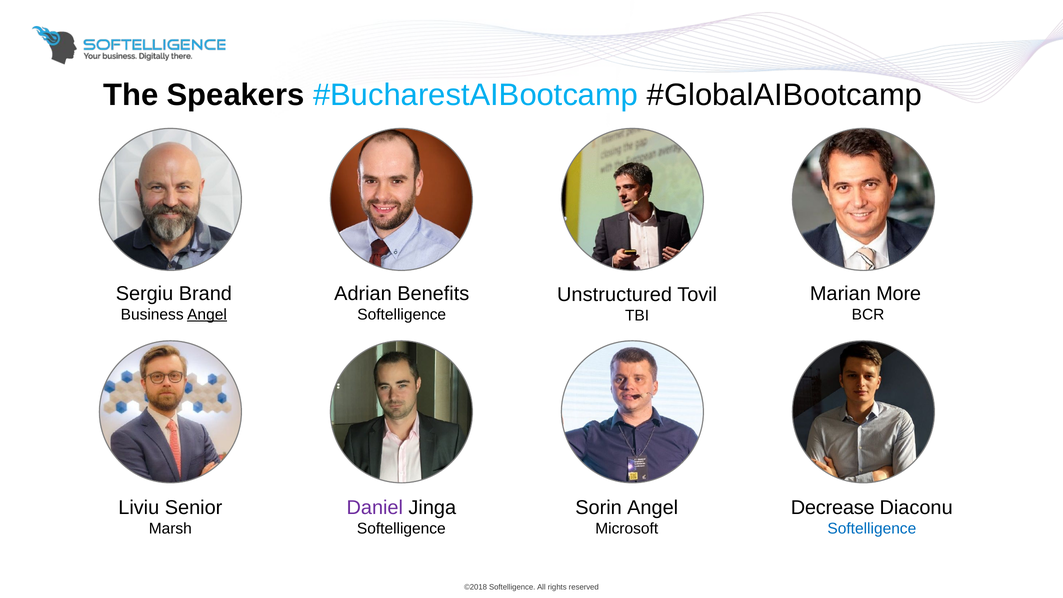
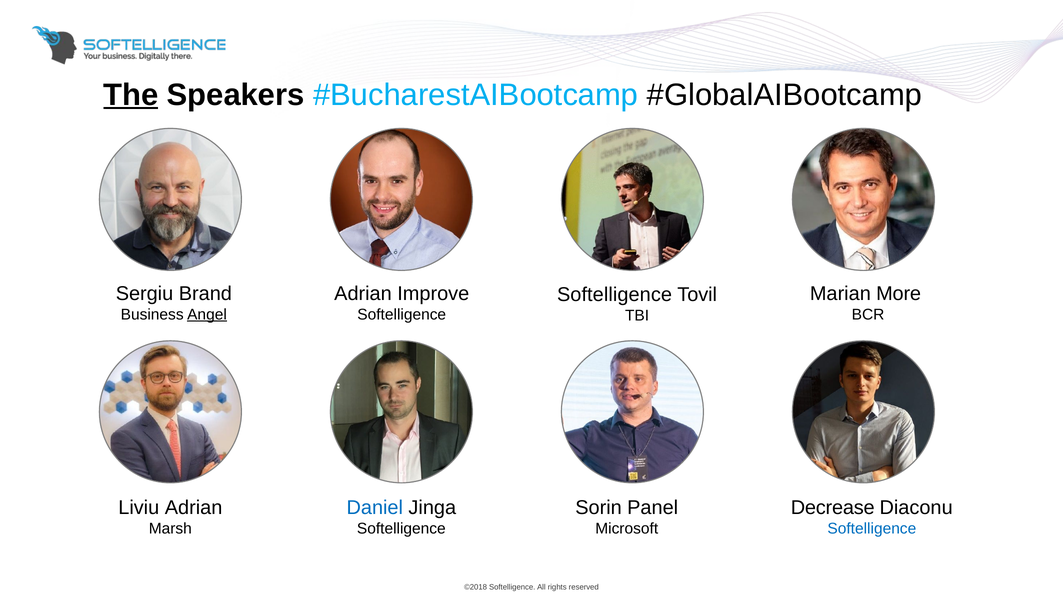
The underline: none -> present
Benefits: Benefits -> Improve
Unstructured at (615, 295): Unstructured -> Softelligence
Liviu Senior: Senior -> Adrian
Daniel colour: purple -> blue
Sorin Angel: Angel -> Panel
